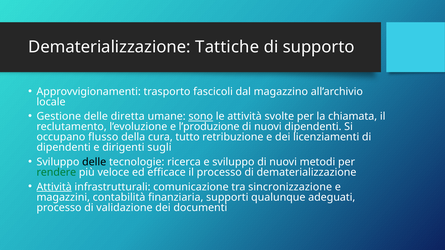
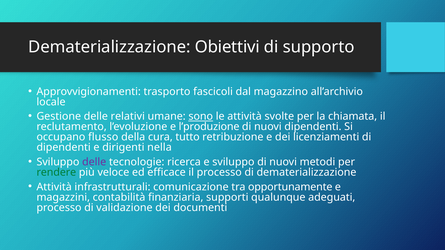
Tattiche: Tattiche -> Obiettivi
diretta: diretta -> relativi
sugli: sugli -> nella
delle at (94, 162) colour: black -> purple
Attività at (54, 187) underline: present -> none
sincronizzazione: sincronizzazione -> opportunamente
